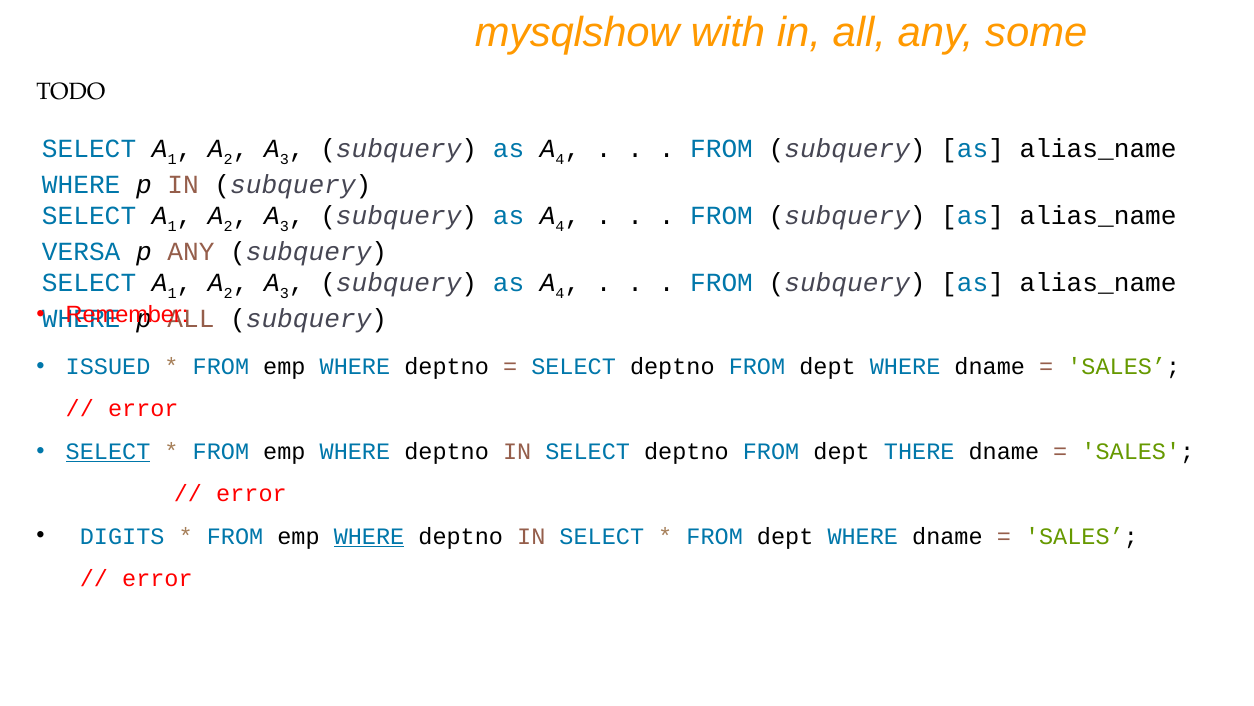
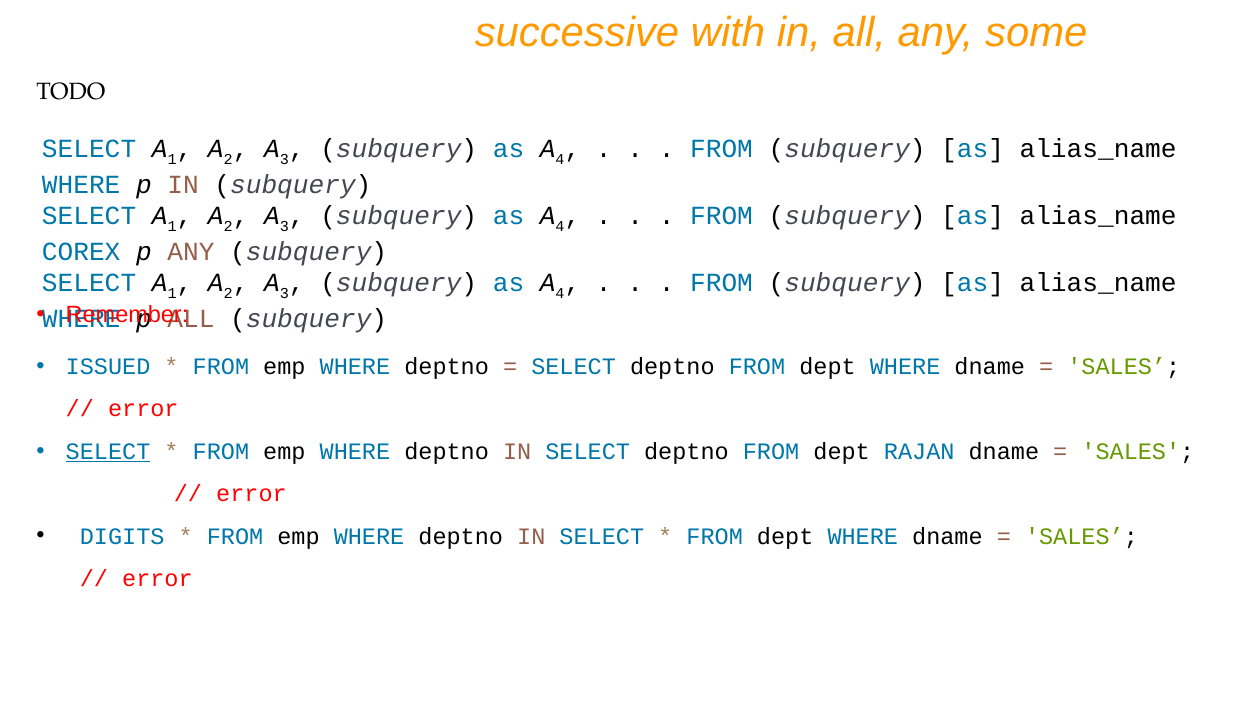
mysqlshow: mysqlshow -> successive
VERSA: VERSA -> COREX
THERE: THERE -> RAJAN
WHERE at (369, 536) underline: present -> none
